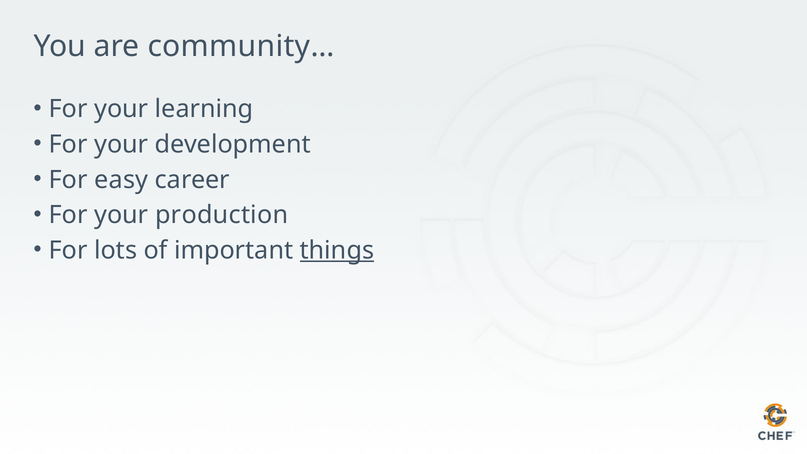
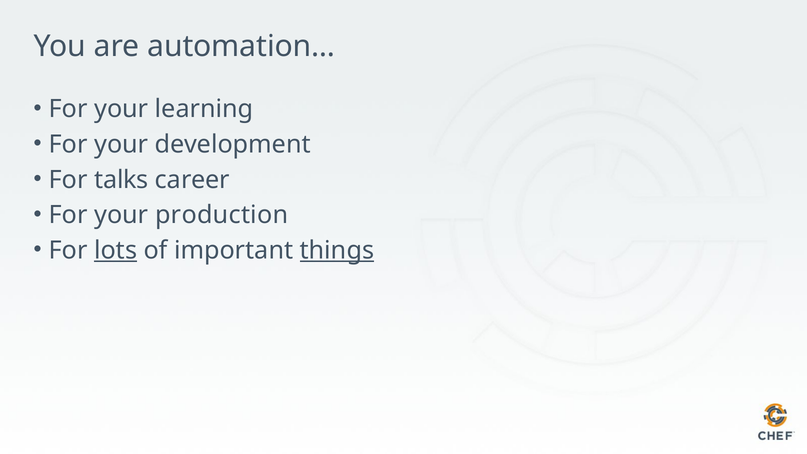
community…: community… -> automation…
easy: easy -> talks
lots underline: none -> present
